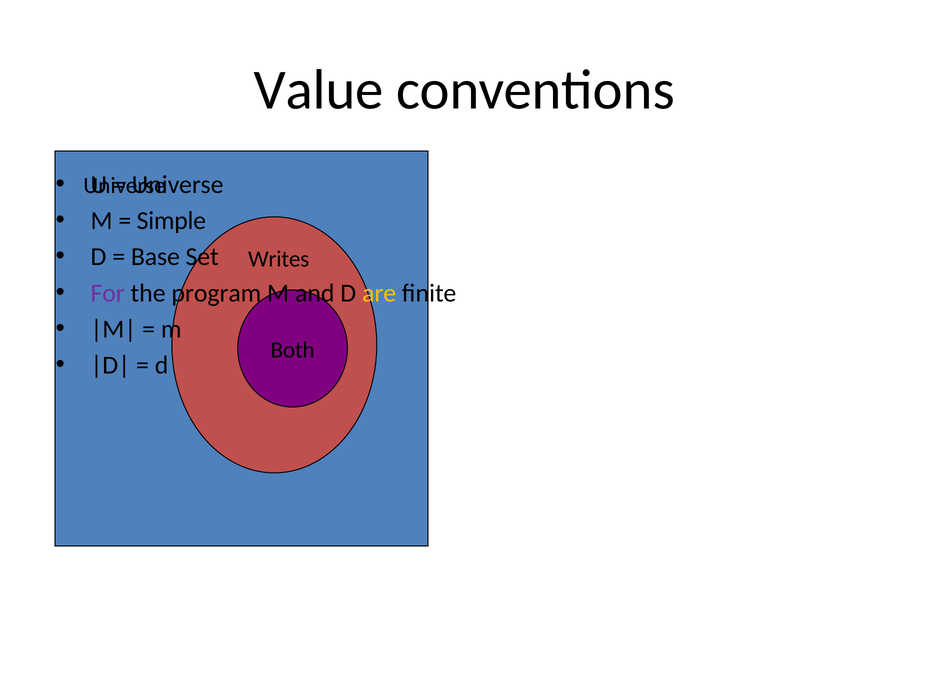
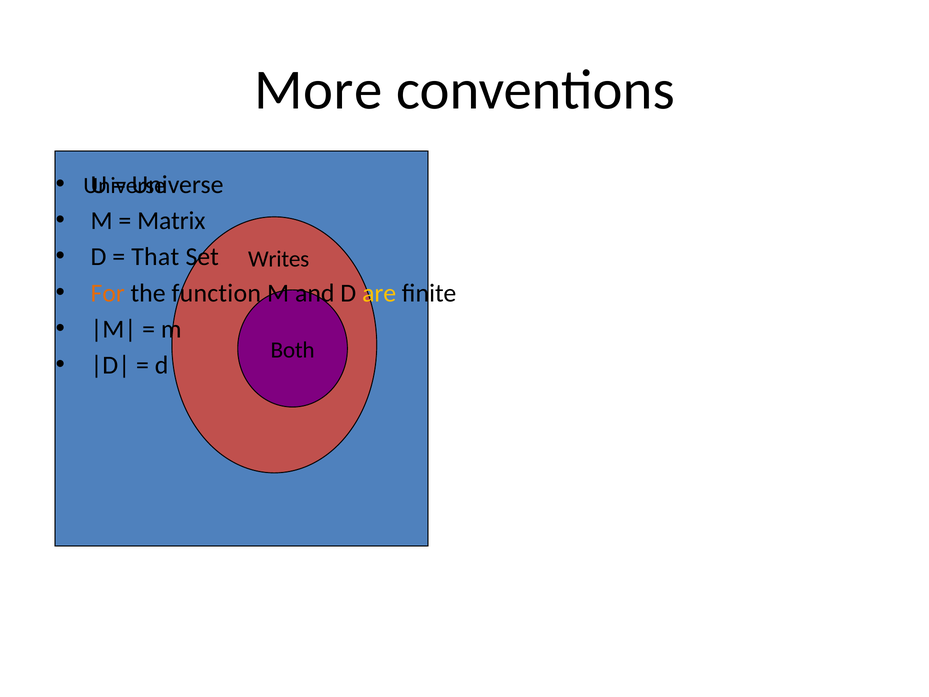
Value: Value -> More
Simple: Simple -> Matrix
Base: Base -> That
For colour: purple -> orange
program: program -> function
